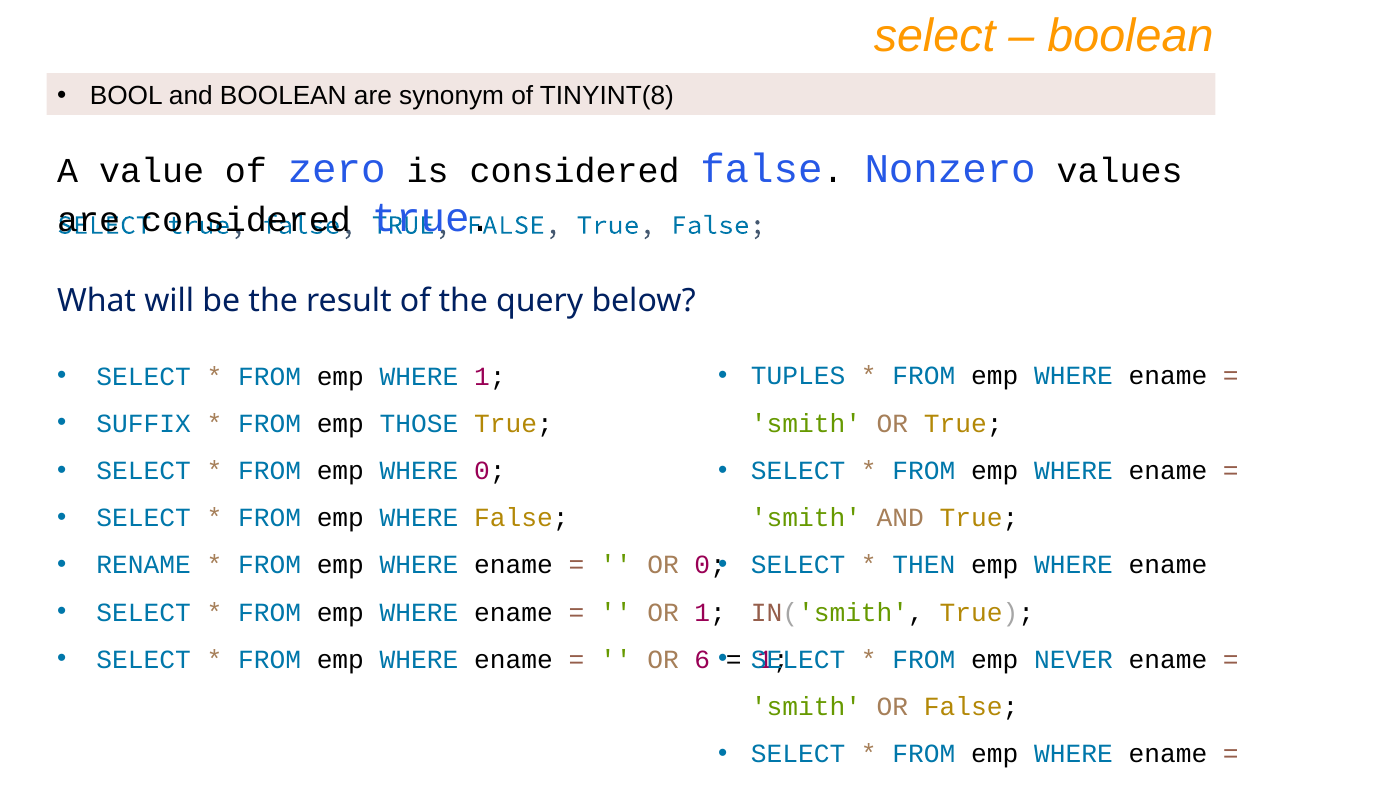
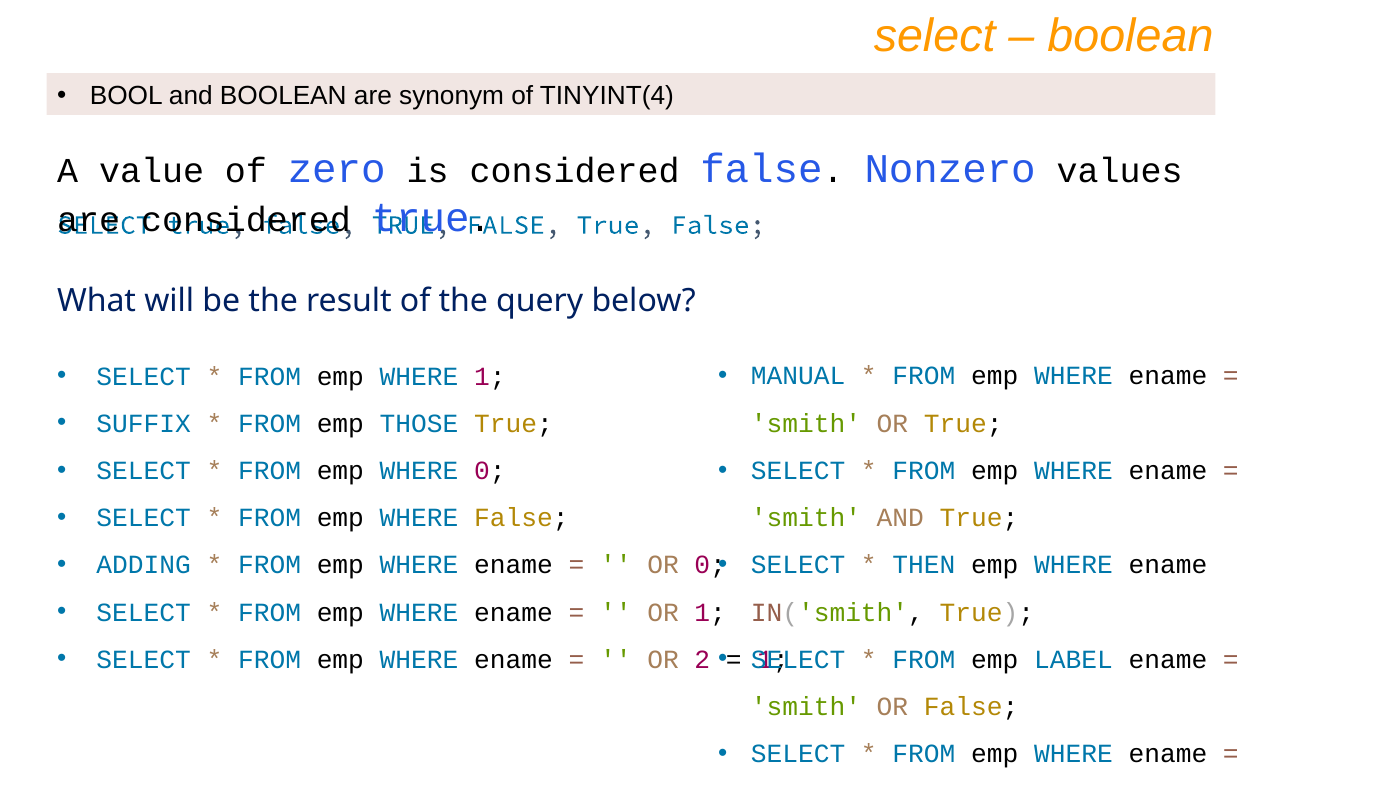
TINYINT(8: TINYINT(8 -> TINYINT(4
TUPLES: TUPLES -> MANUAL
RENAME: RENAME -> ADDING
6: 6 -> 2
NEVER: NEVER -> LABEL
